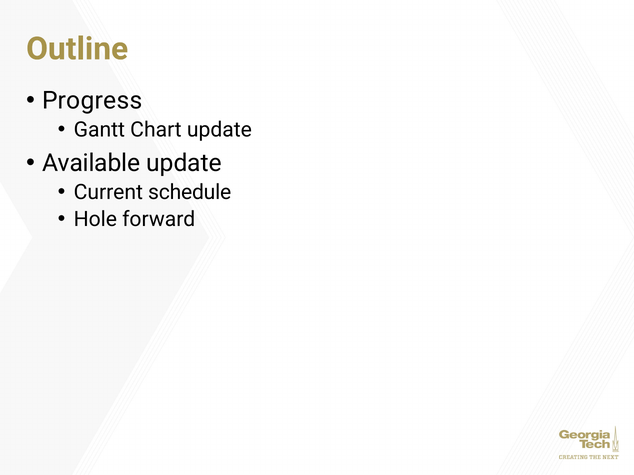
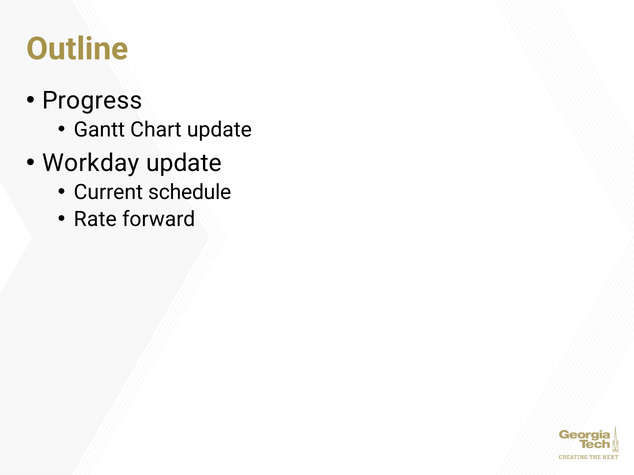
Available: Available -> Workday
Hole: Hole -> Rate
